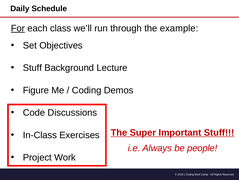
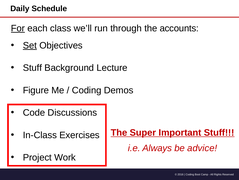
example: example -> accounts
Set underline: none -> present
people: people -> advice
